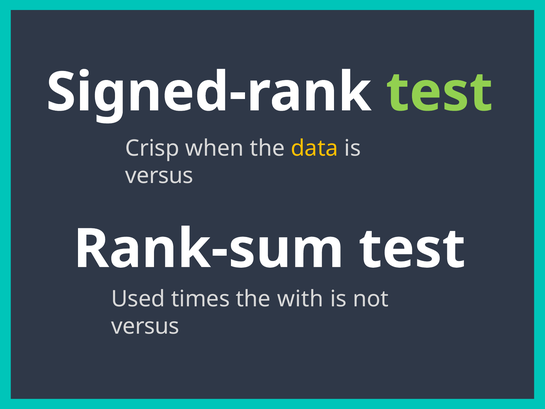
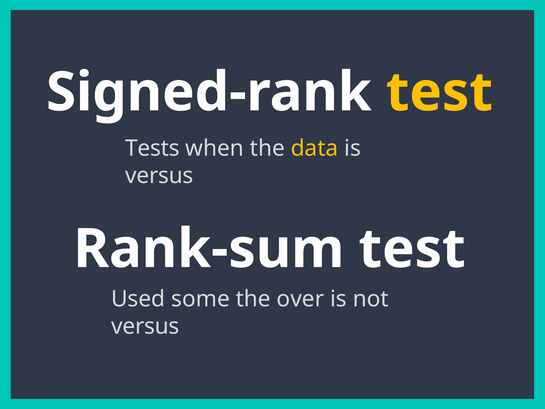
test at (439, 92) colour: light green -> yellow
Crisp: Crisp -> Tests
times: times -> some
with: with -> over
